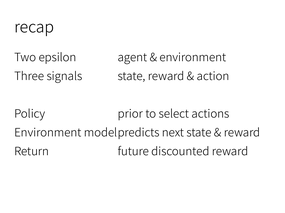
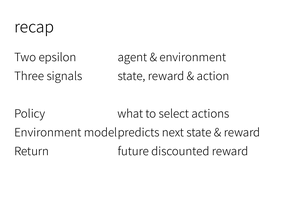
prior: prior -> what
